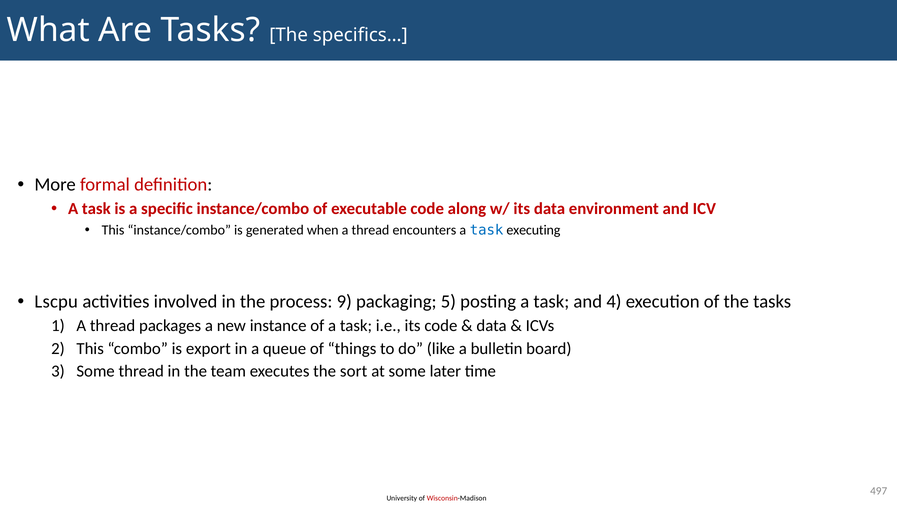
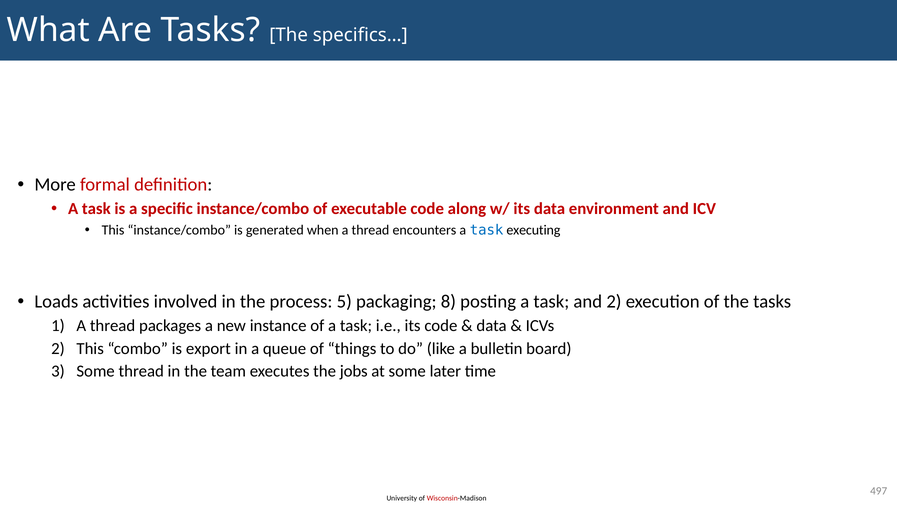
Lscpu: Lscpu -> Loads
9: 9 -> 5
5: 5 -> 8
and 4: 4 -> 2
sort: sort -> jobs
